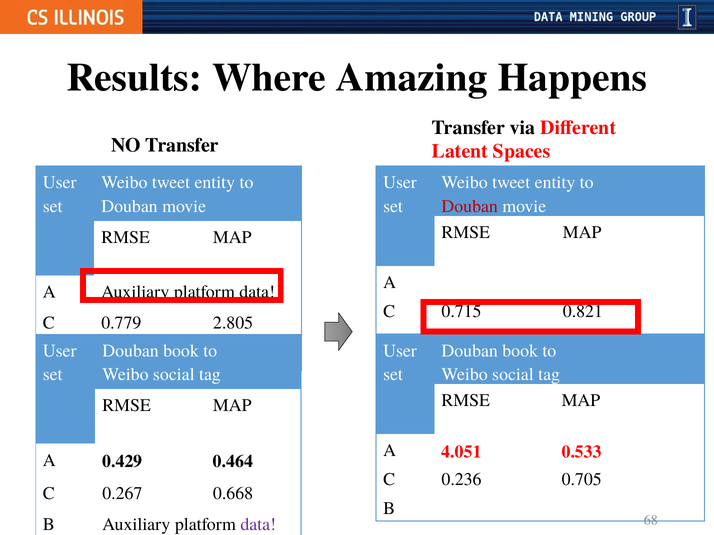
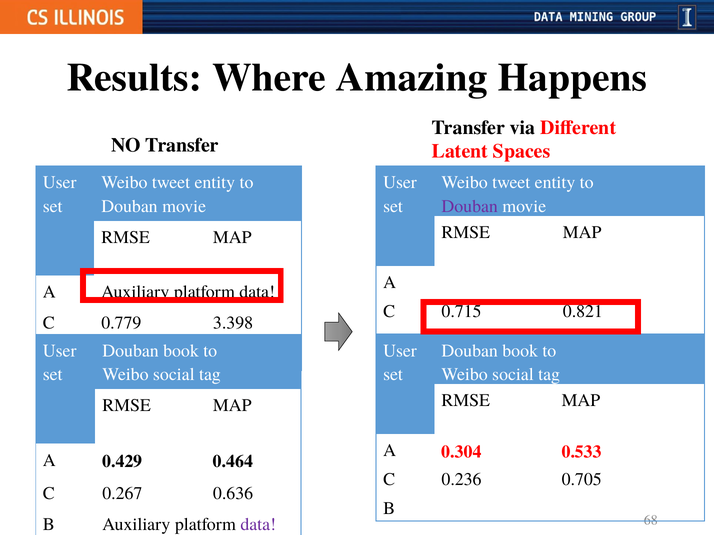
Douban at (470, 206) colour: red -> purple
2.805: 2.805 -> 3.398
4.051: 4.051 -> 0.304
0.668: 0.668 -> 0.636
